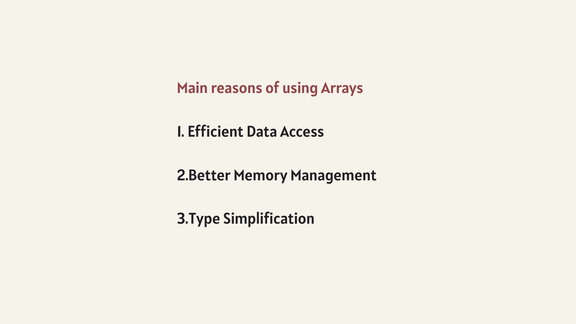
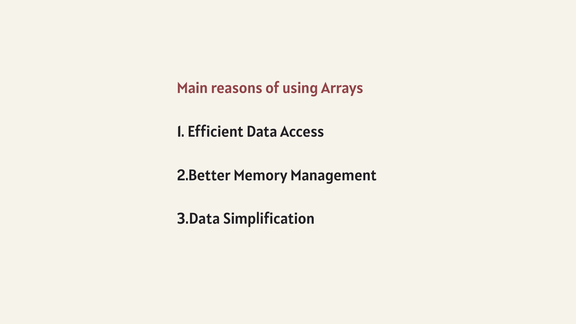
3.Type: 3.Type -> 3.Data
